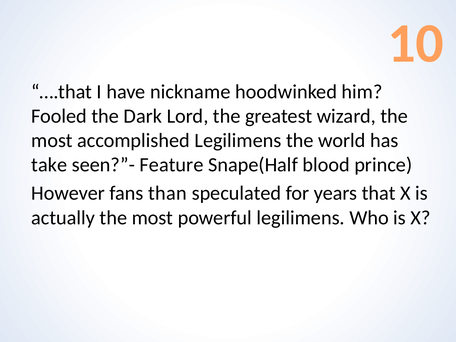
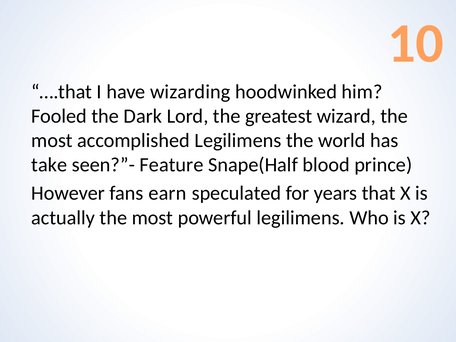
nickname: nickname -> wizarding
than: than -> earn
